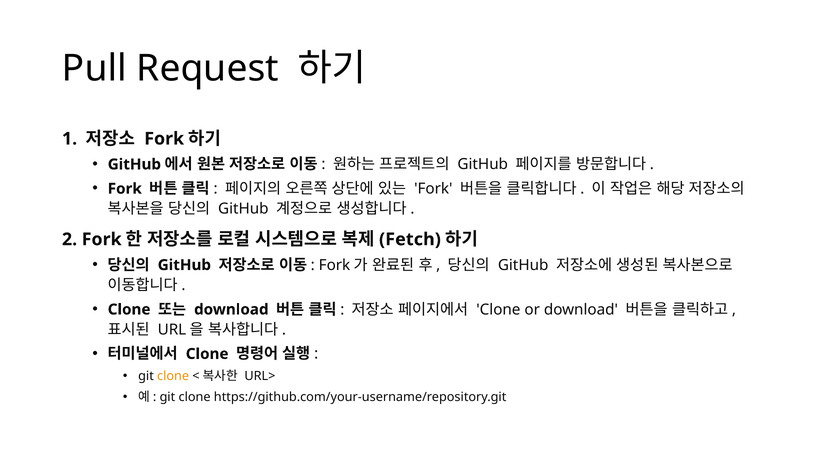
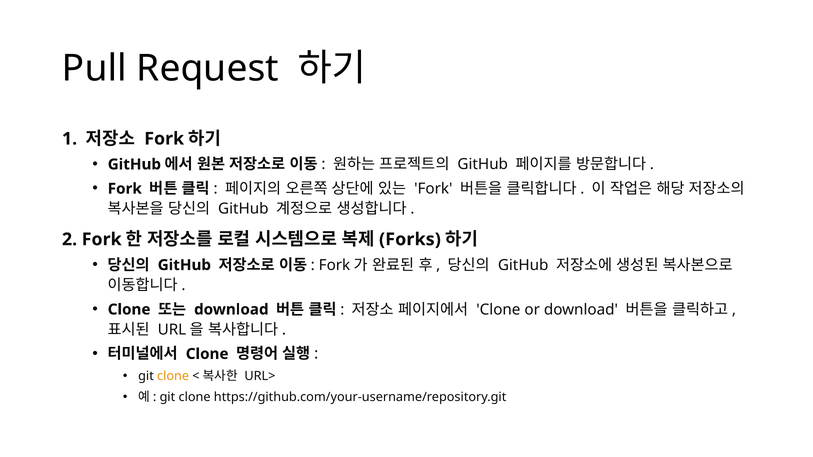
Fetch: Fetch -> Forks
